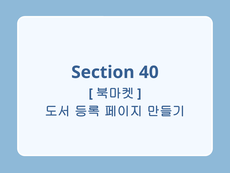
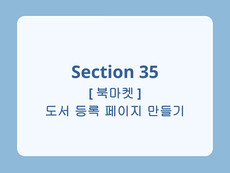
40: 40 -> 35
